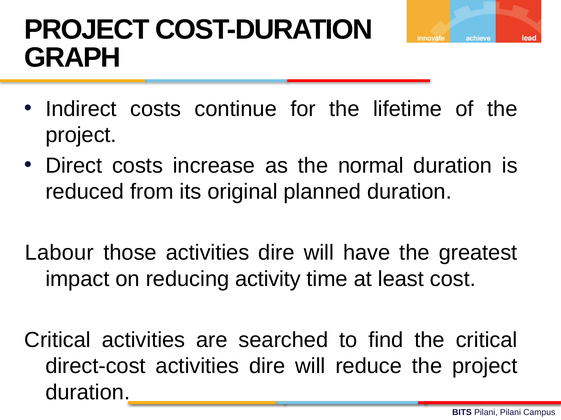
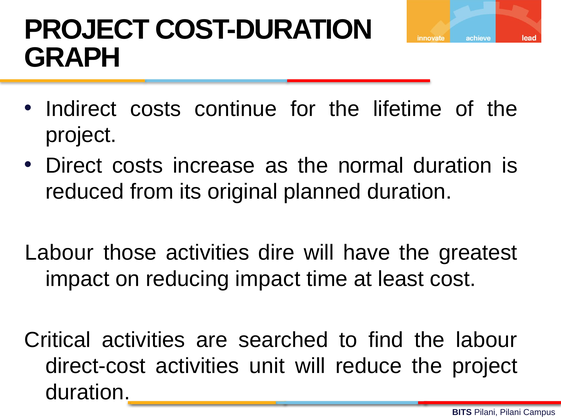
reducing activity: activity -> impact
the critical: critical -> labour
direct-cost activities dire: dire -> unit
